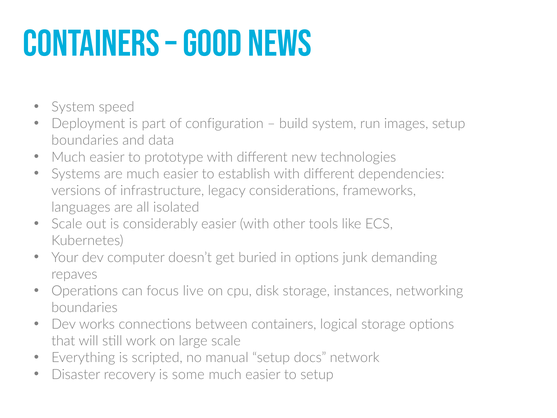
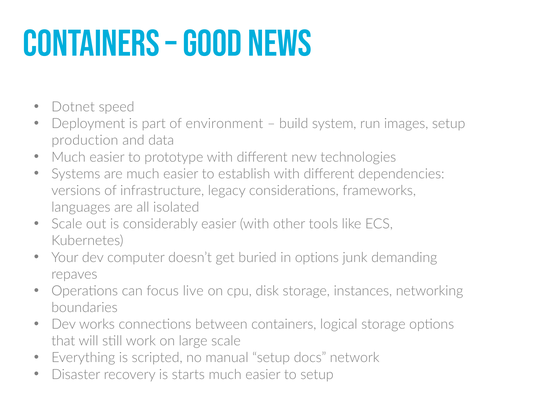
System at (73, 107): System -> Dotnet
configuration: configuration -> environment
boundaries at (85, 140): boundaries -> production
some: some -> starts
